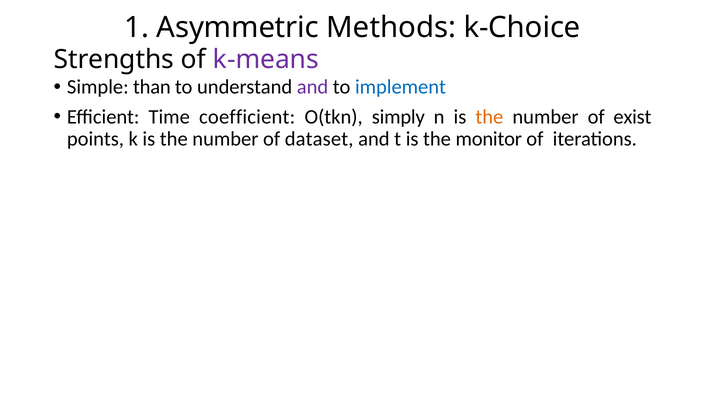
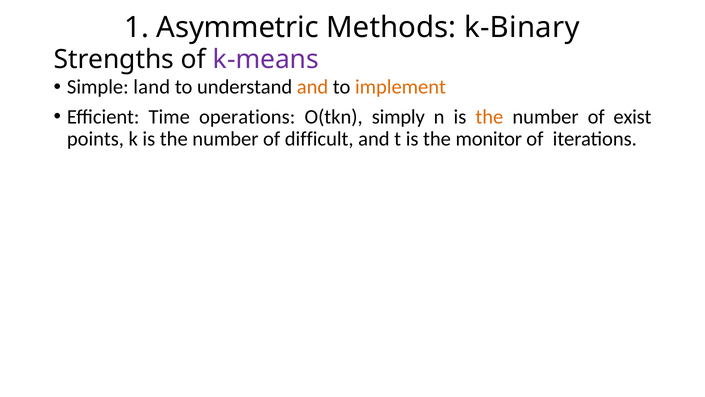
k-Choice: k-Choice -> k-Binary
than: than -> land
and at (313, 87) colour: purple -> orange
implement colour: blue -> orange
coefficient: coefficient -> operations
dataset: dataset -> difficult
